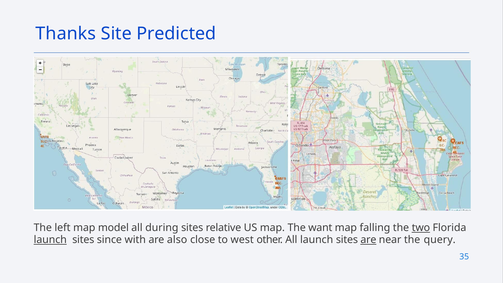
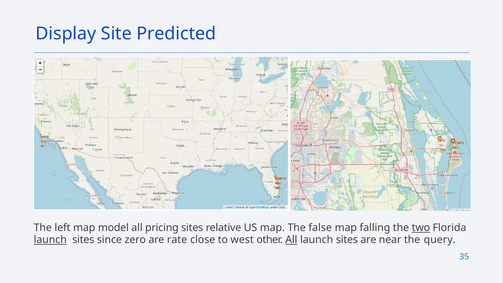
Thanks: Thanks -> Display
during: during -> pricing
want: want -> false
with: with -> zero
also: also -> rate
All at (291, 240) underline: none -> present
are at (368, 240) underline: present -> none
